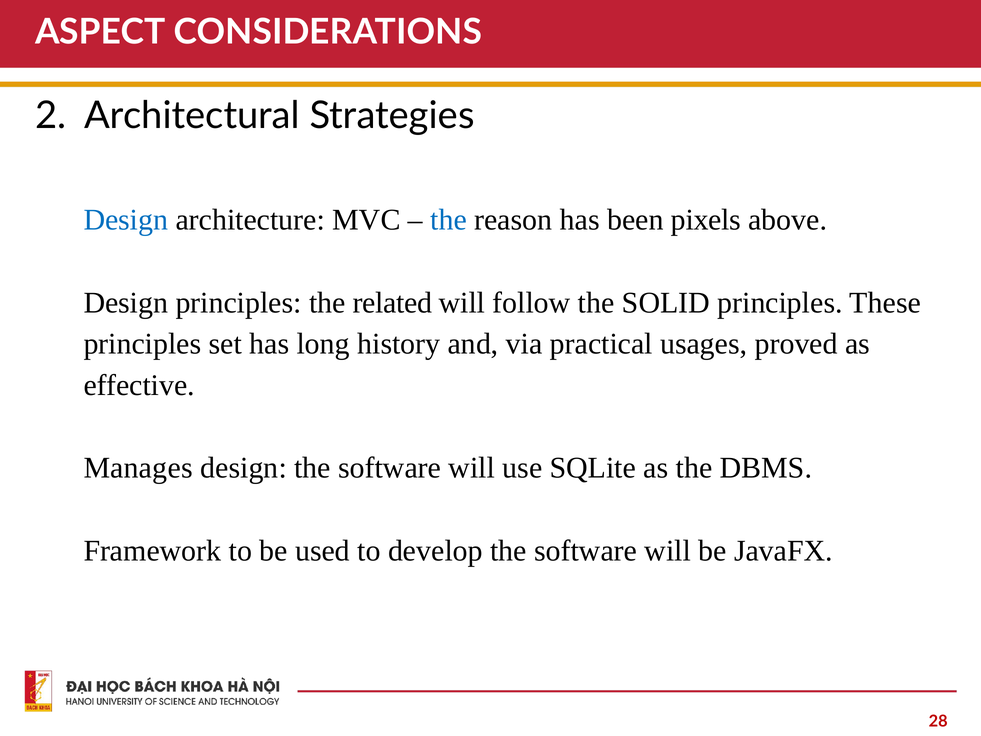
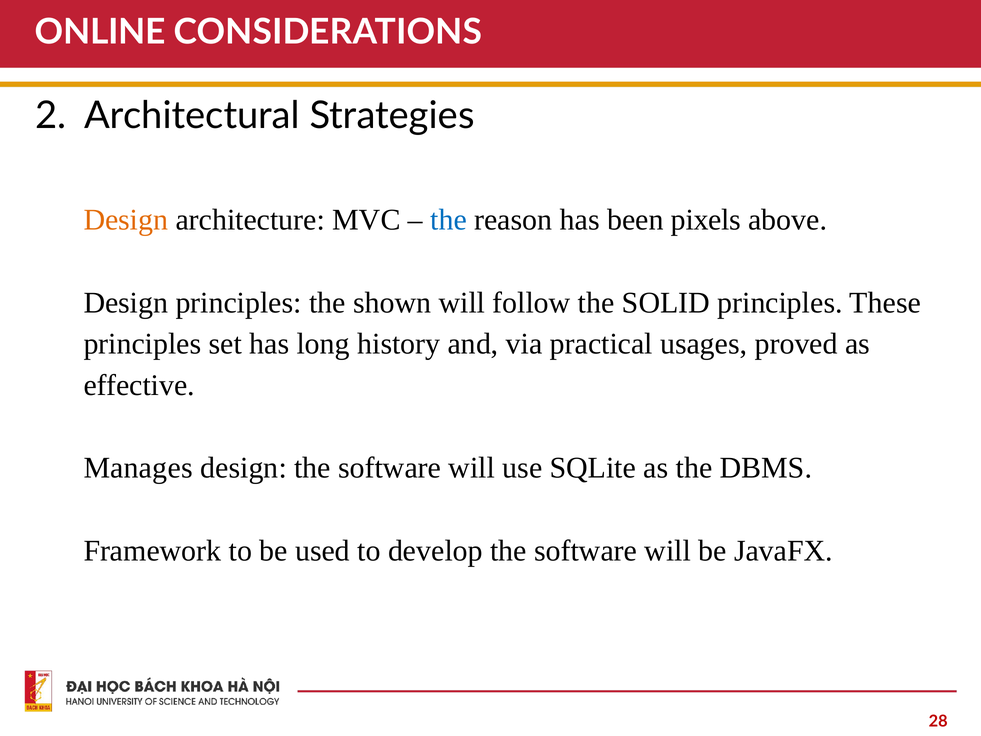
ASPECT: ASPECT -> ONLINE
Design at (126, 220) colour: blue -> orange
related: related -> shown
